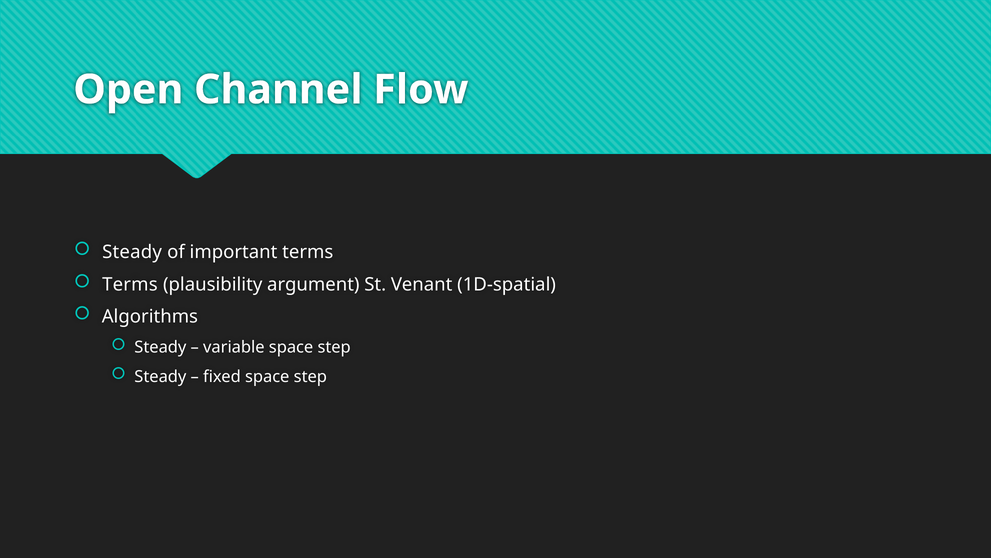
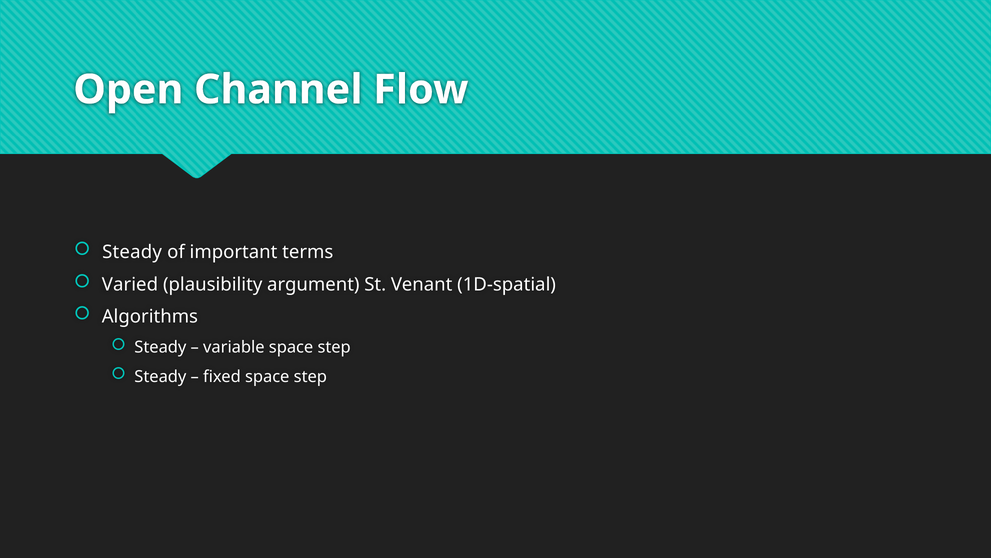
Terms at (130, 284): Terms -> Varied
